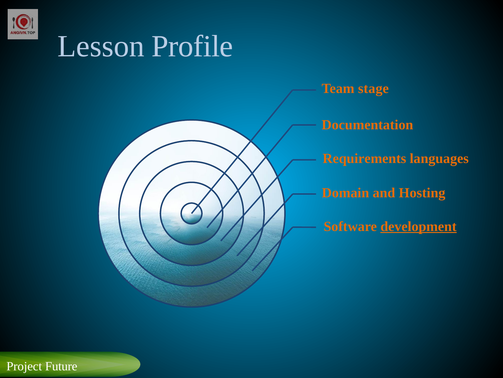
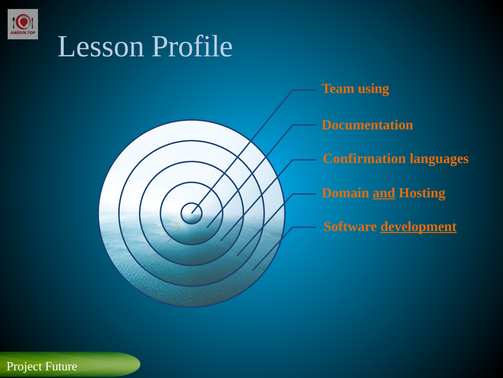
stage: stage -> using
Requirements: Requirements -> Confirmation
and underline: none -> present
